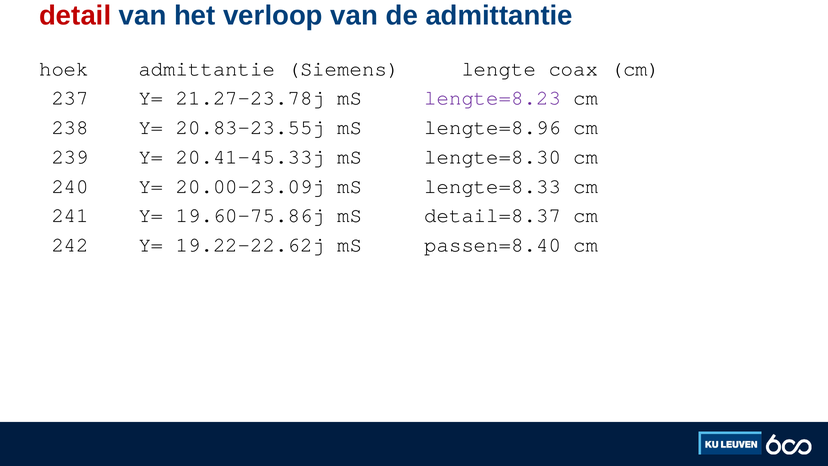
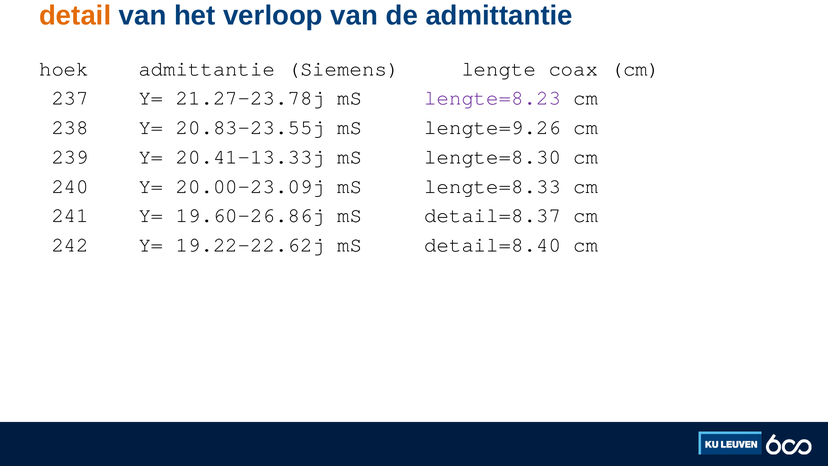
detail colour: red -> orange
lengte=8.96: lengte=8.96 -> lengte=9.26
20.41-45.33j: 20.41-45.33j -> 20.41-13.33j
19.60-75.86j: 19.60-75.86j -> 19.60-26.86j
passen=8.40: passen=8.40 -> detail=8.40
